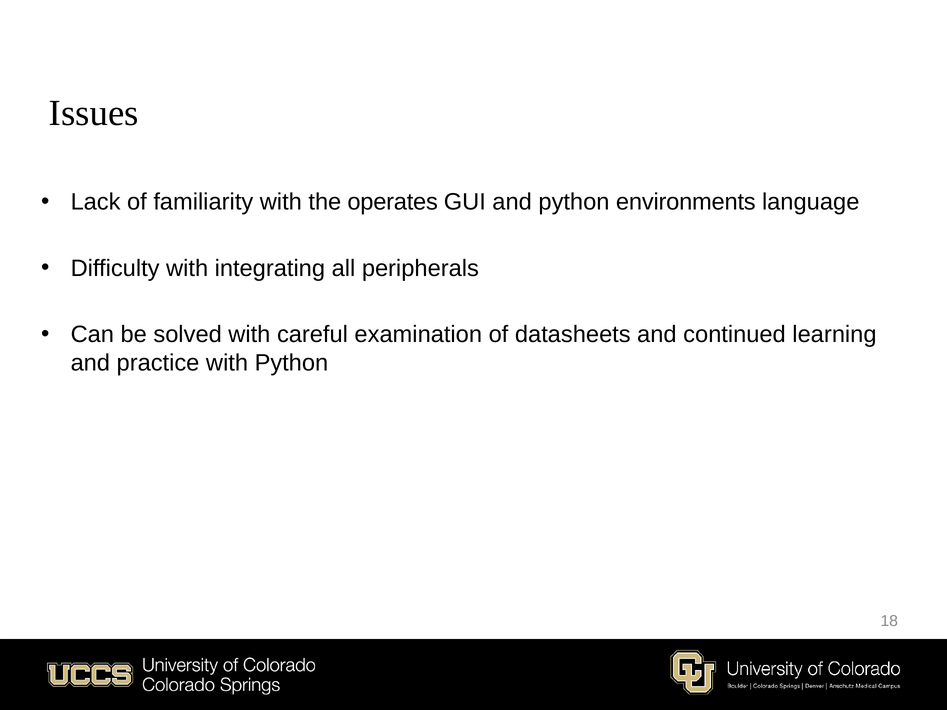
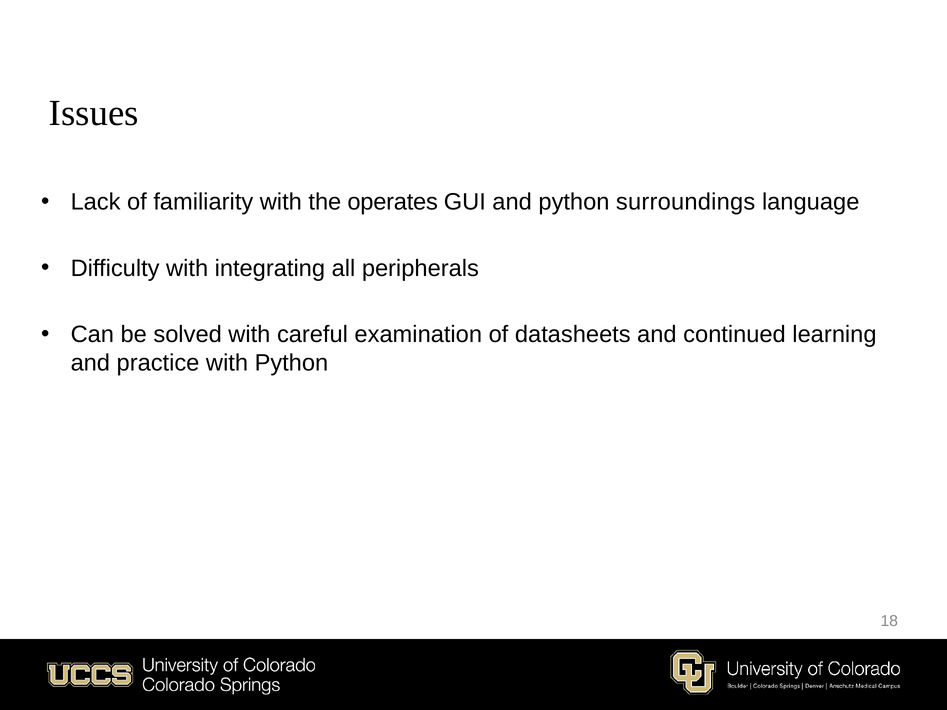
environments: environments -> surroundings
